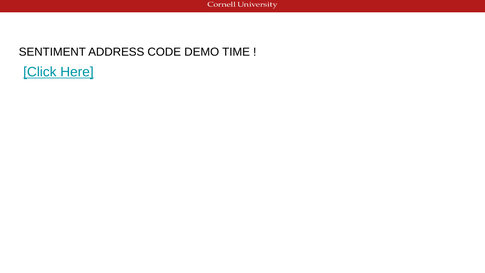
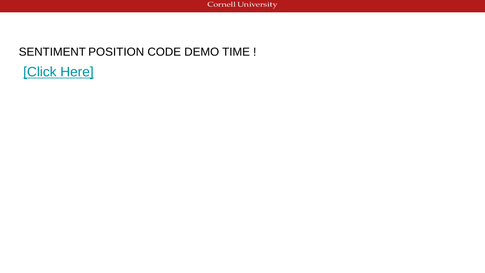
ADDRESS: ADDRESS -> POSITION
